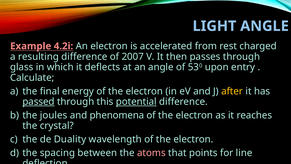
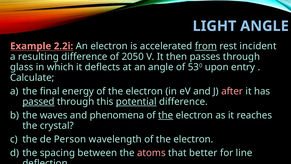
4.2i: 4.2i -> 2.2i
from underline: none -> present
charged: charged -> incident
2007: 2007 -> 2050
after colour: yellow -> pink
joules: joules -> waves
the at (166, 115) underline: none -> present
Duality: Duality -> Person
points: points -> better
